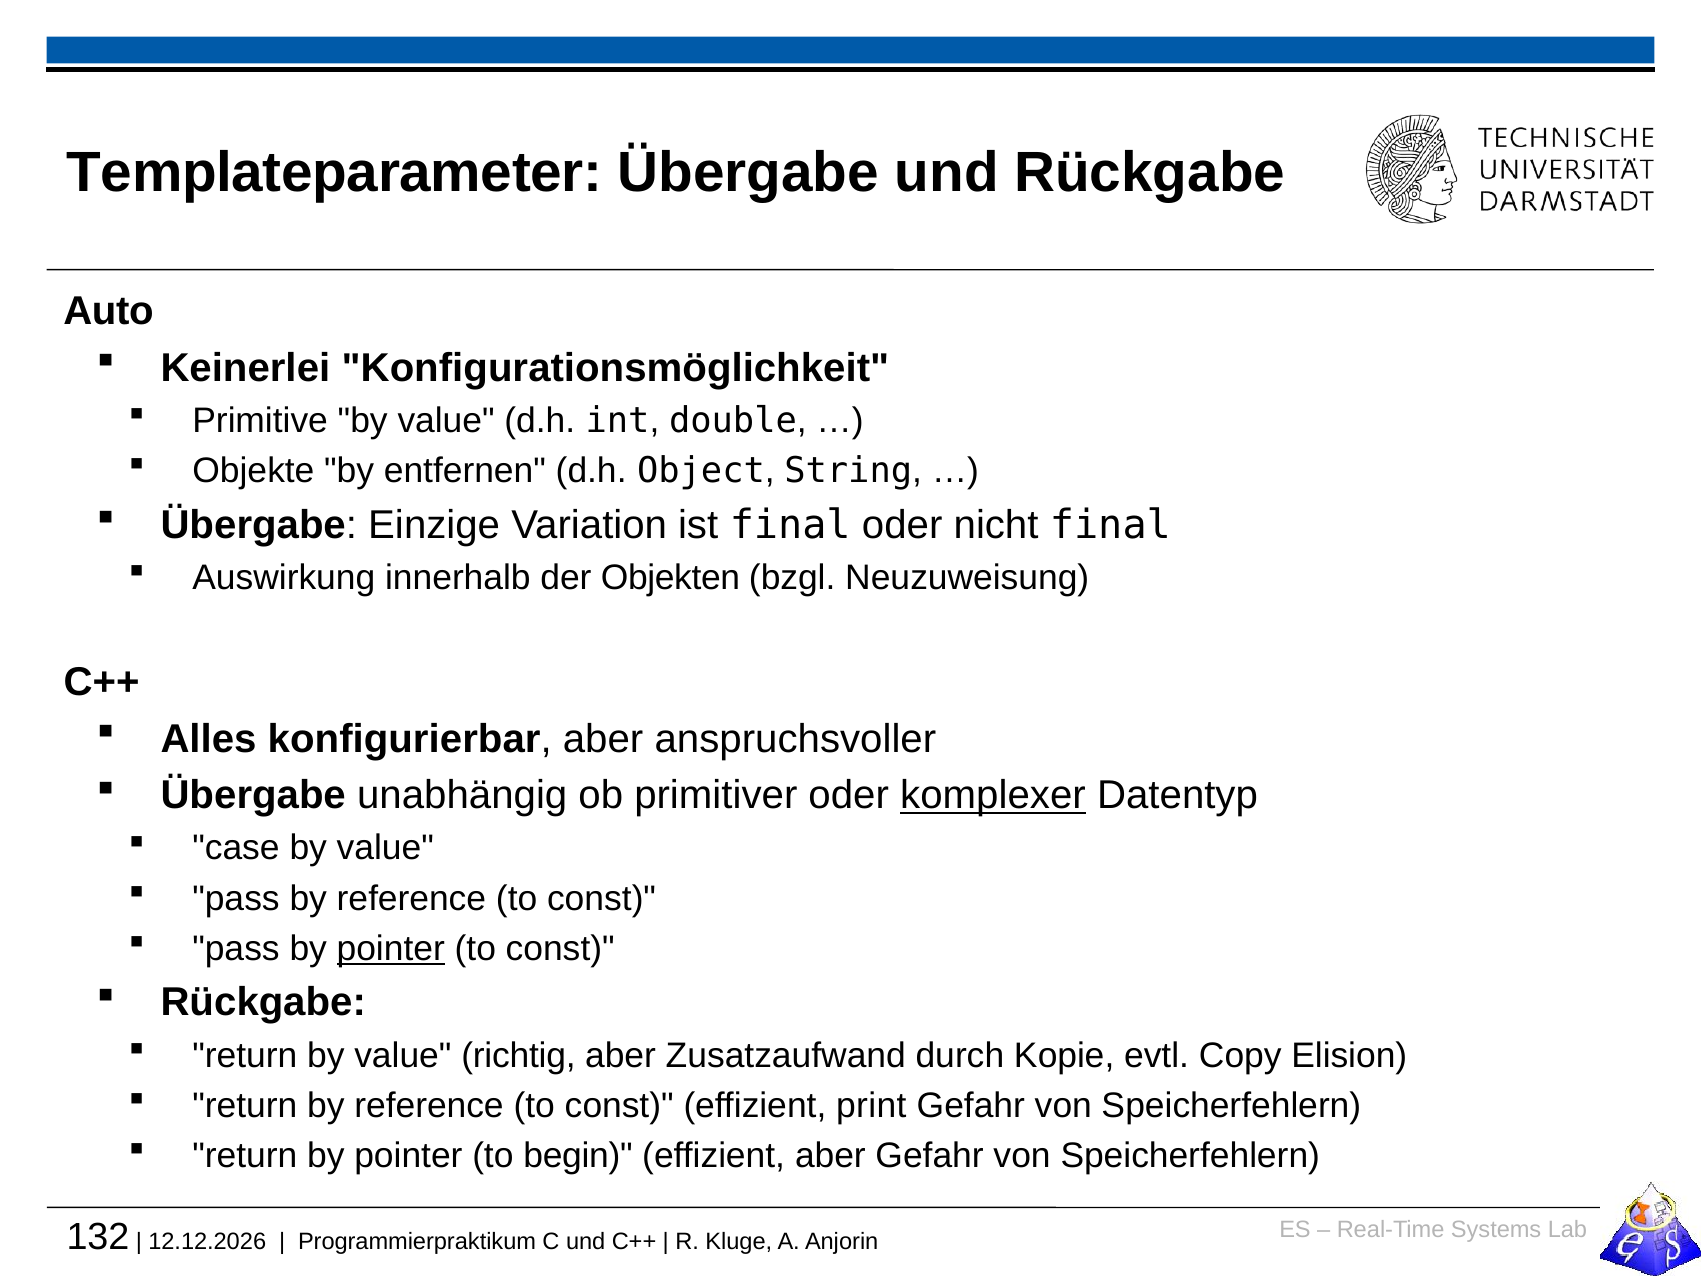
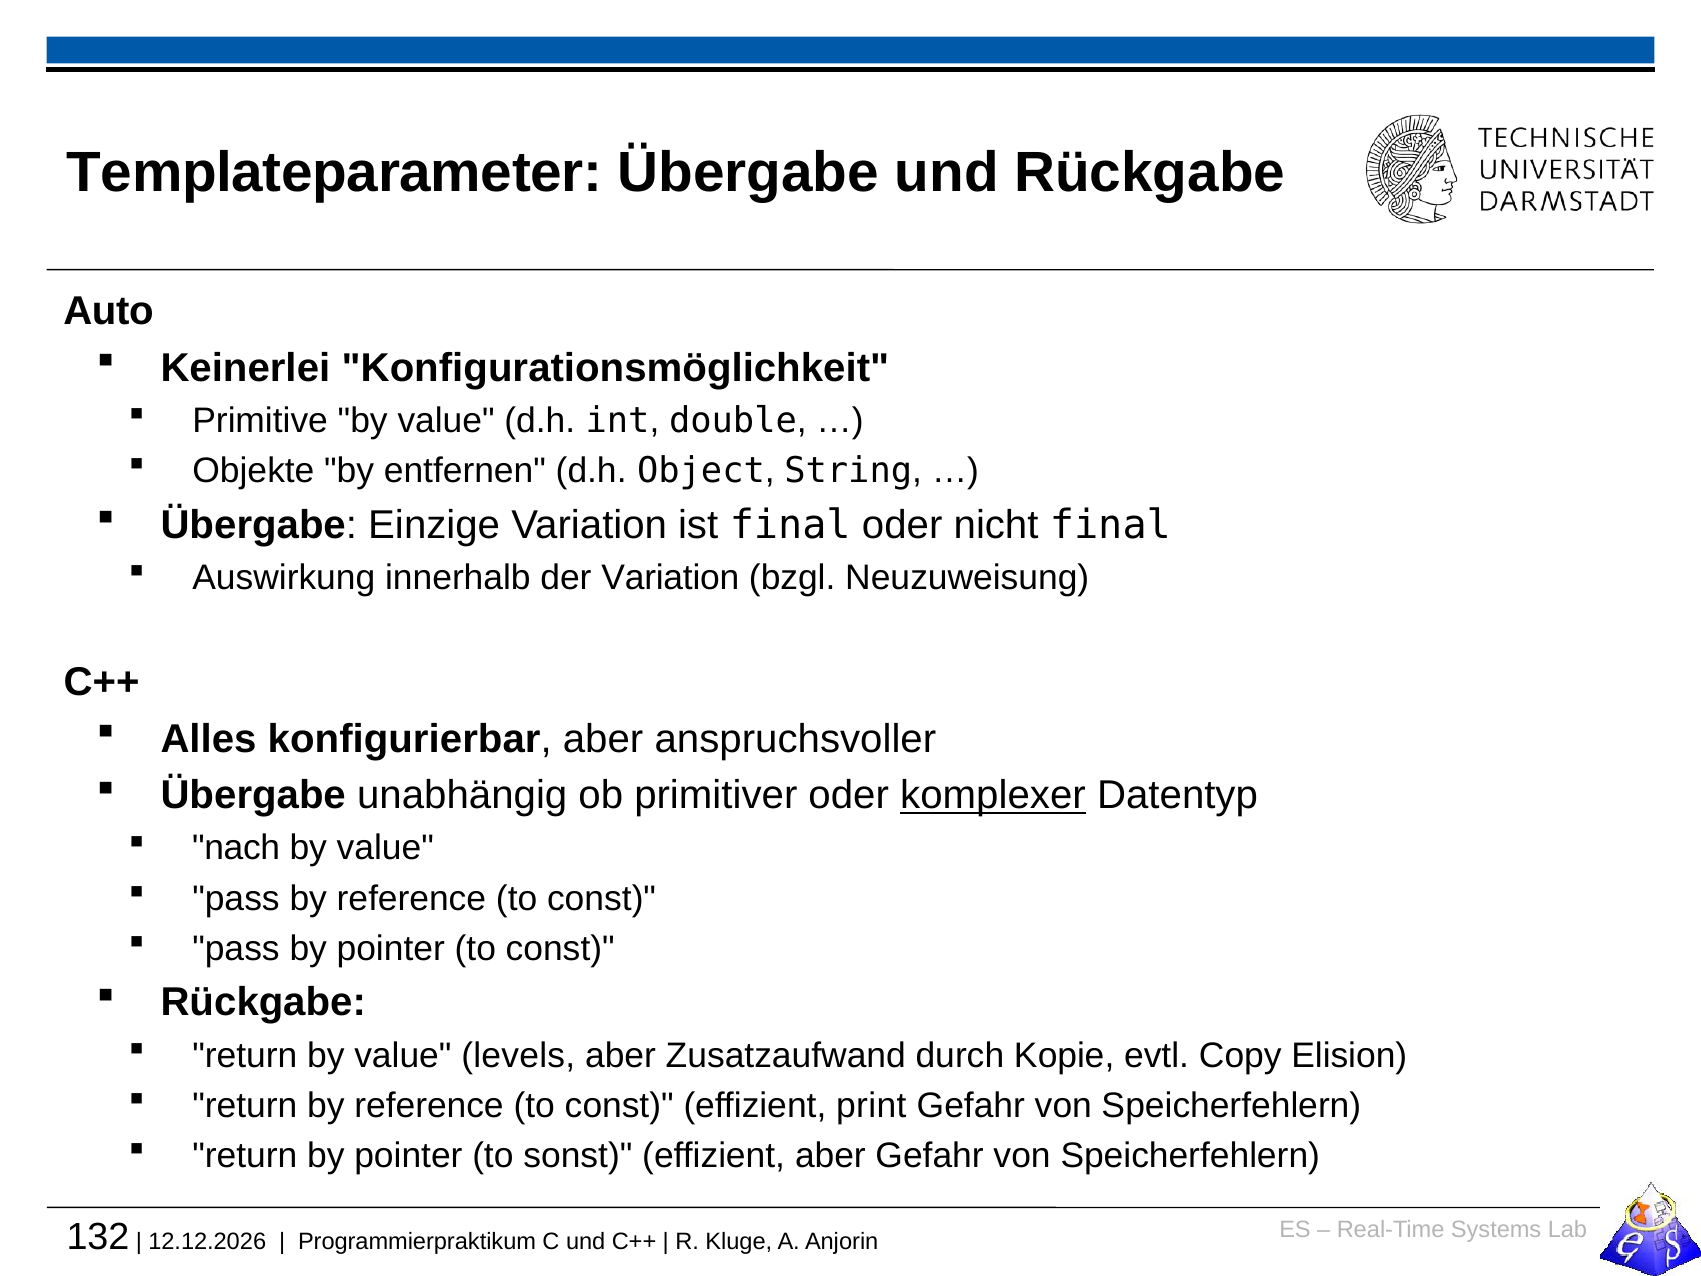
der Objekten: Objekten -> Variation
case: case -> nach
pointer at (391, 948) underline: present -> none
richtig: richtig -> levels
begin: begin -> sonst
